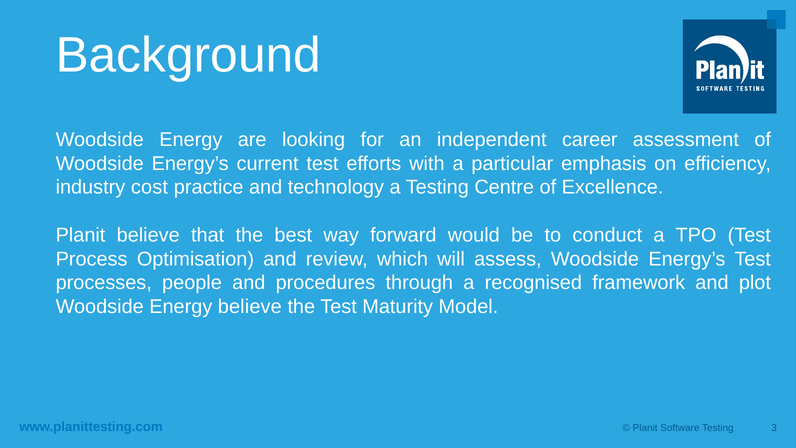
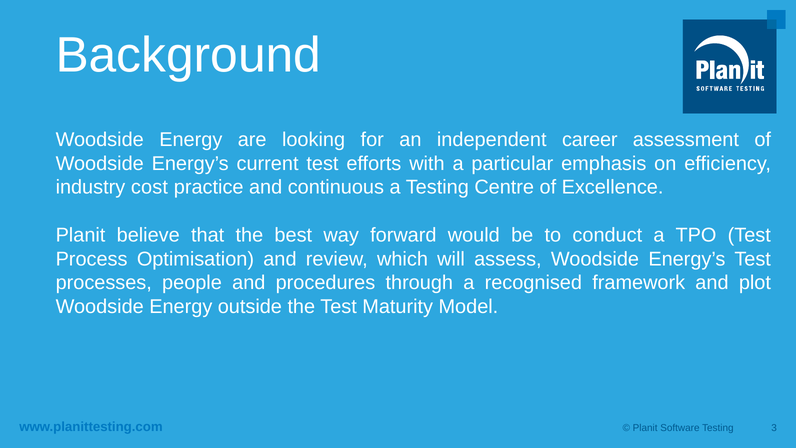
technology: technology -> continuous
Energy believe: believe -> outside
